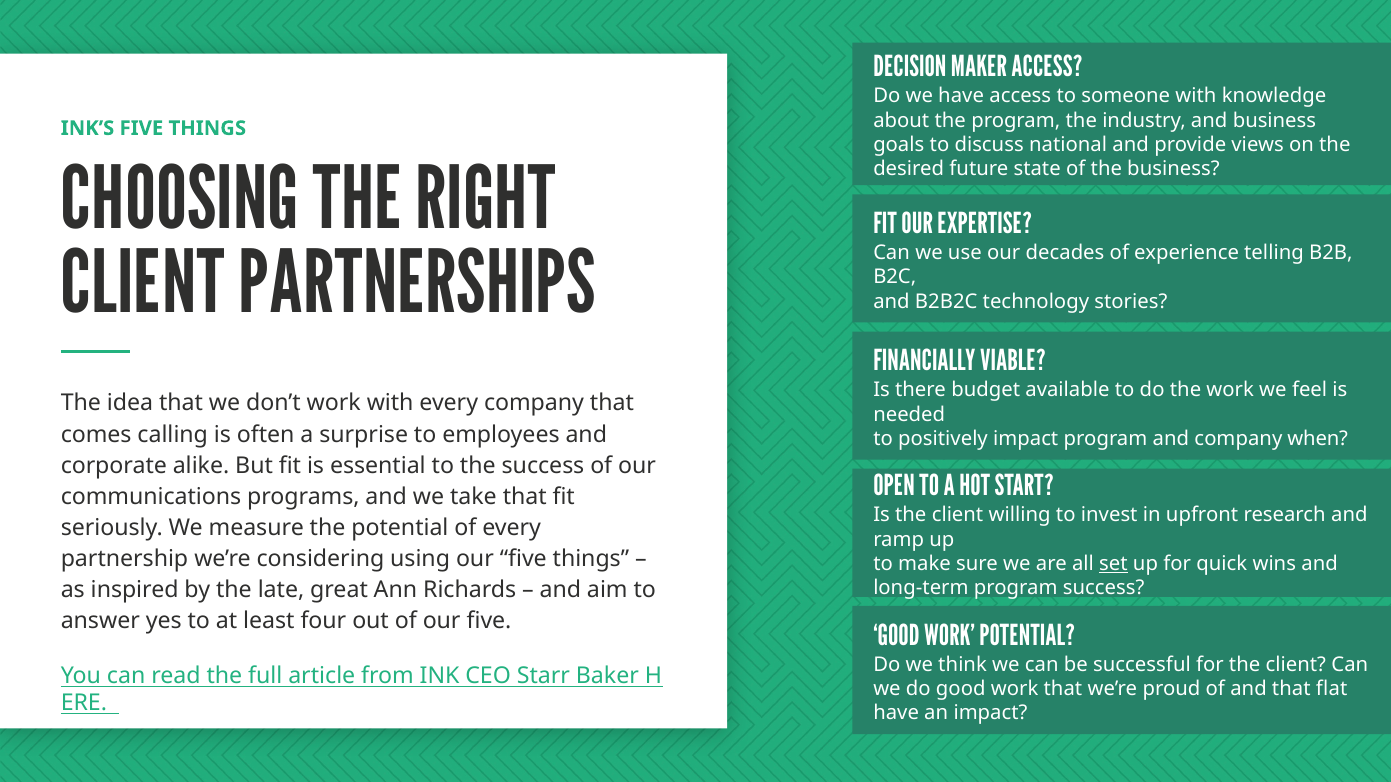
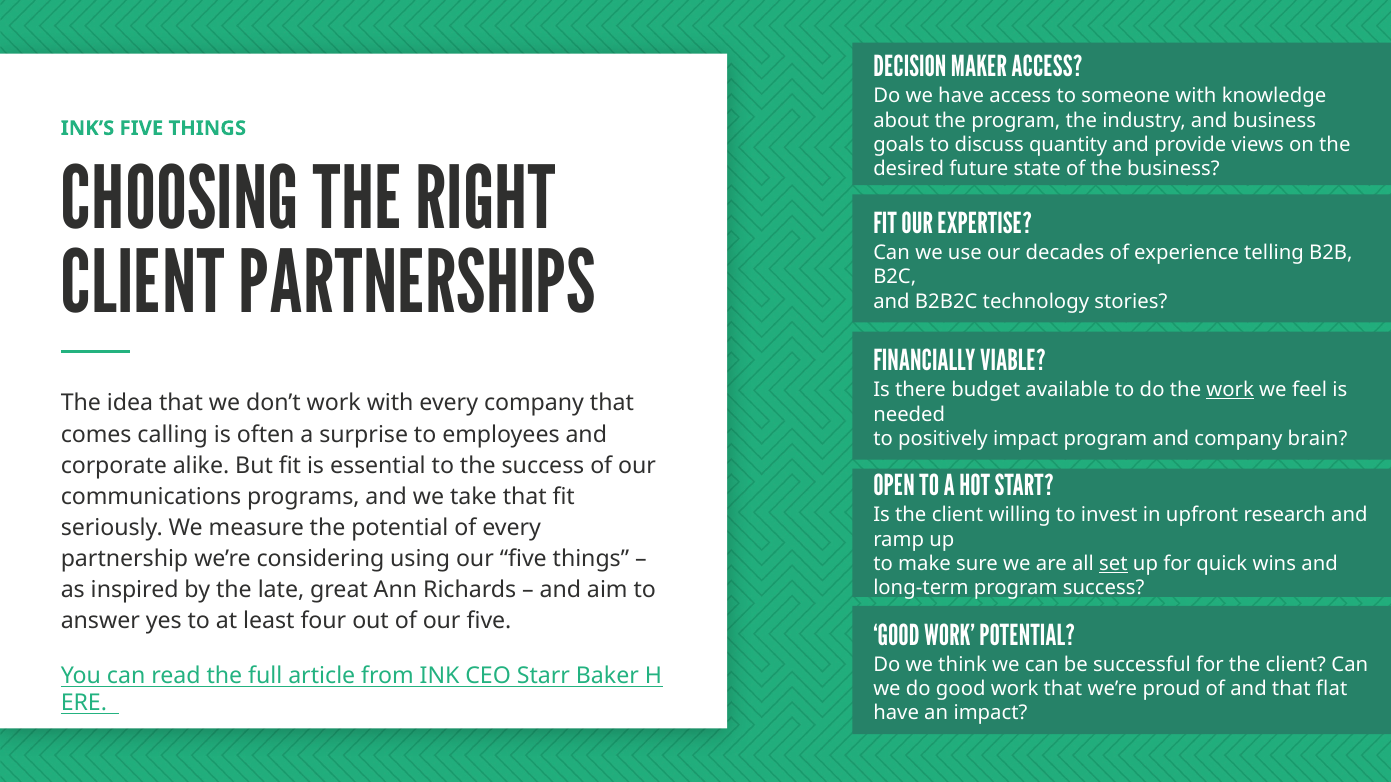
national: national -> quantity
work at (1230, 390) underline: none -> present
when: when -> brain
